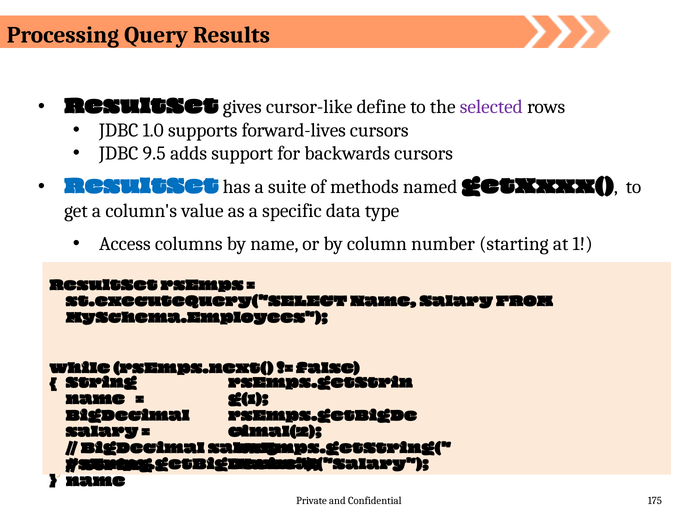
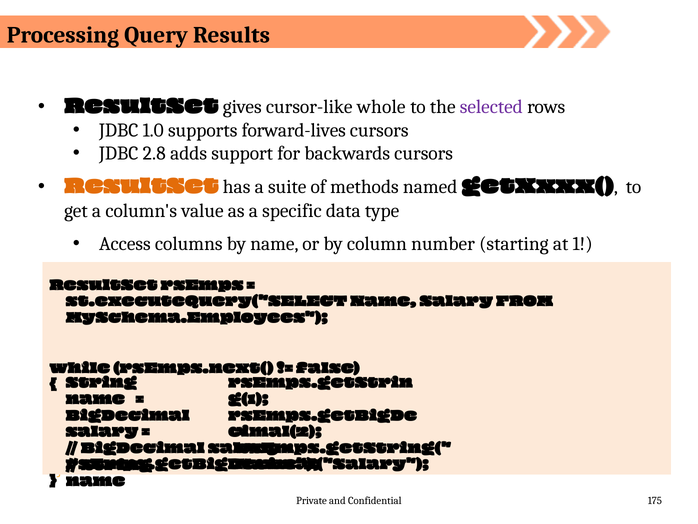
define: define -> whole
9.5: 9.5 -> 2.8
ResultSet at (141, 187) colour: blue -> orange
